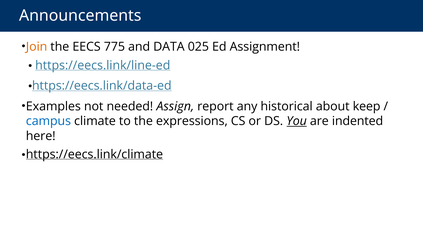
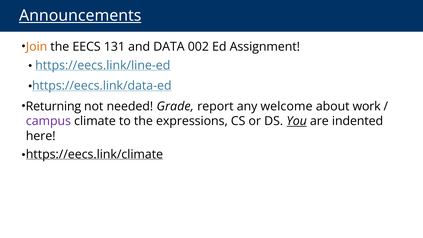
Announcements underline: none -> present
775: 775 -> 131
025: 025 -> 002
Examples: Examples -> Returning
Assign: Assign -> Grade
historical: historical -> welcome
keep: keep -> work
campus colour: blue -> purple
